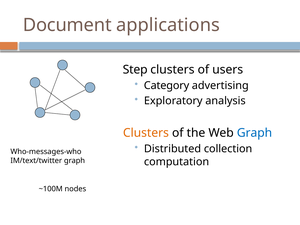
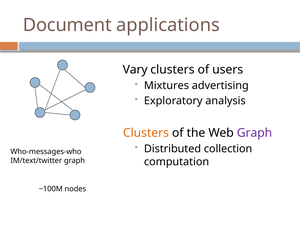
Step: Step -> Vary
Category: Category -> Mixtures
Graph at (254, 133) colour: blue -> purple
